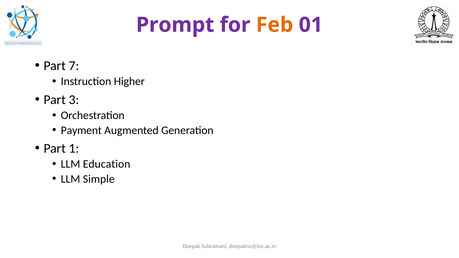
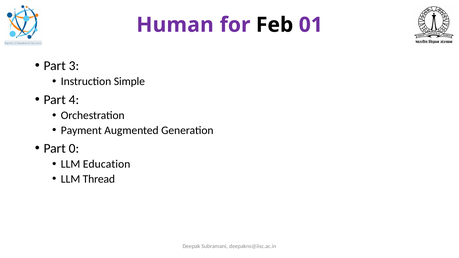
Prompt: Prompt -> Human
Feb colour: orange -> black
7: 7 -> 3
Higher: Higher -> Simple
3: 3 -> 4
1: 1 -> 0
Simple: Simple -> Thread
